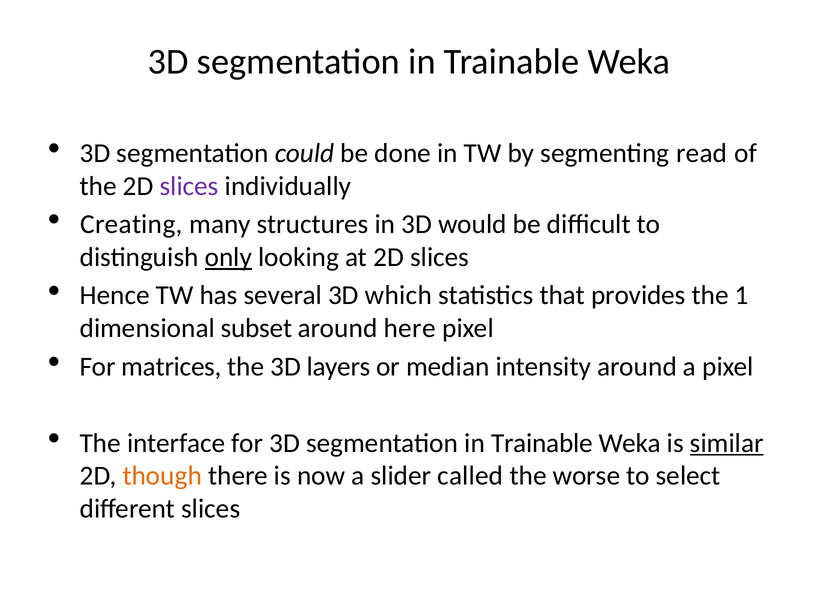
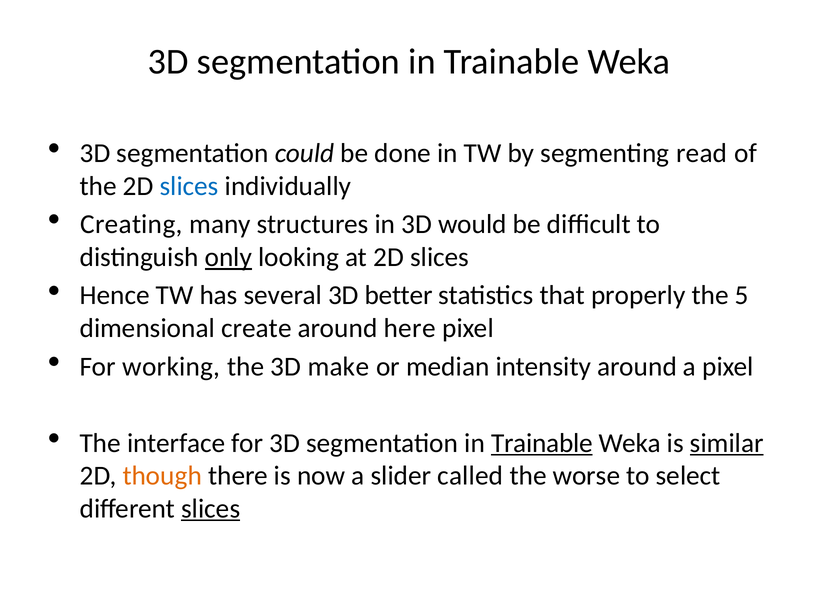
slices at (189, 186) colour: purple -> blue
which: which -> better
provides: provides -> properly
1: 1 -> 5
subset: subset -> create
matrices: matrices -> working
layers: layers -> make
Trainable at (542, 442) underline: none -> present
slices at (211, 508) underline: none -> present
